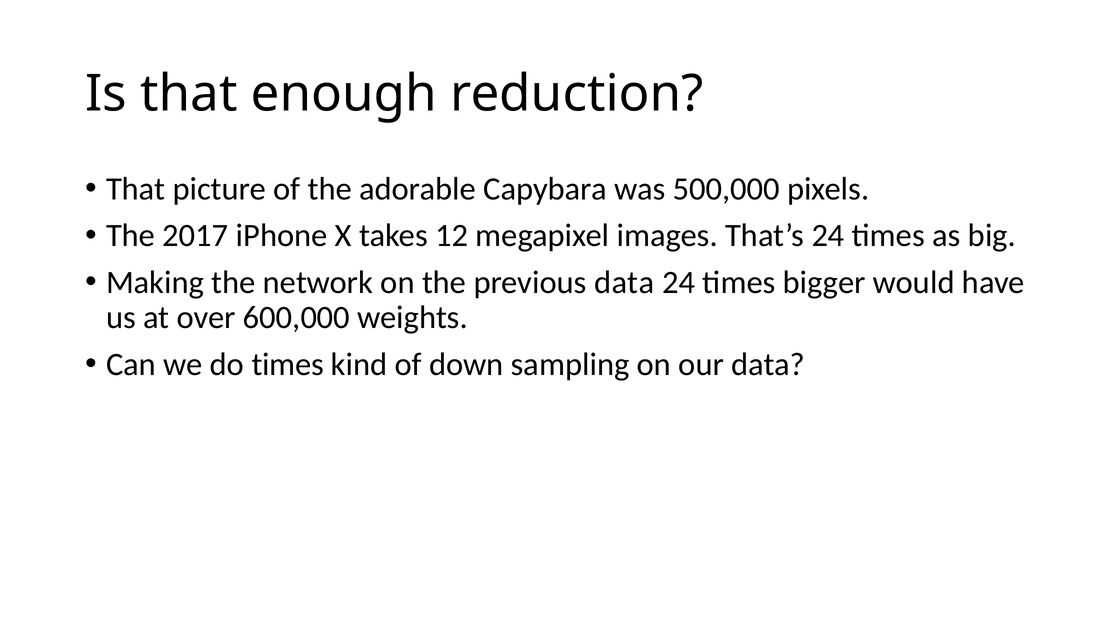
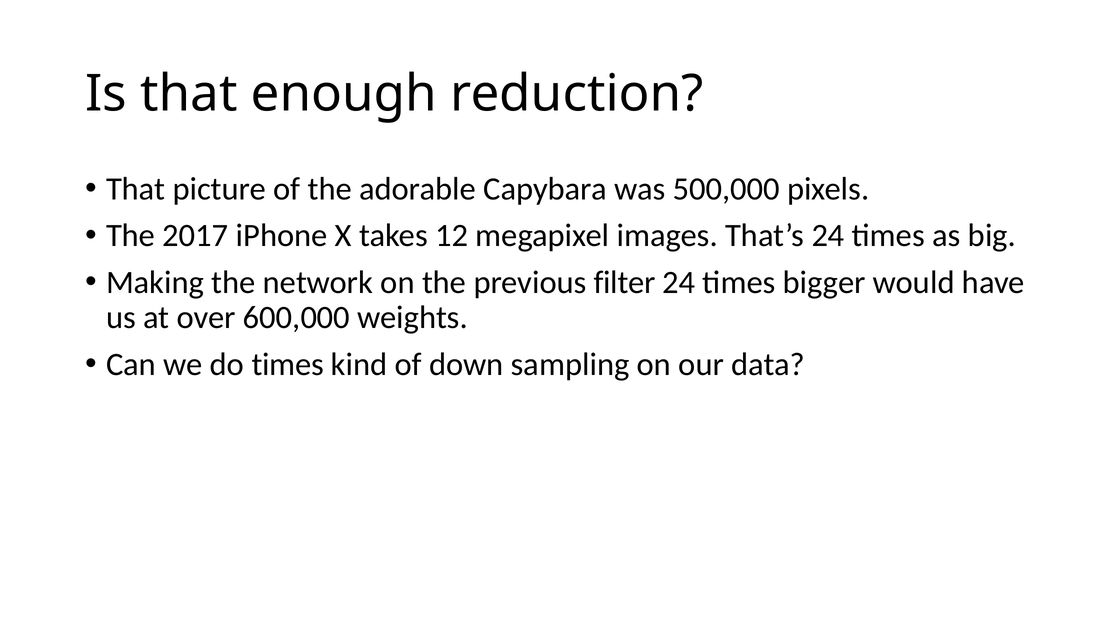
previous data: data -> filter
